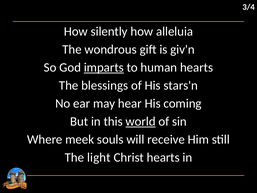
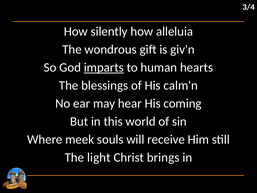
stars'n: stars'n -> calm'n
world underline: present -> none
Christ hearts: hearts -> brings
